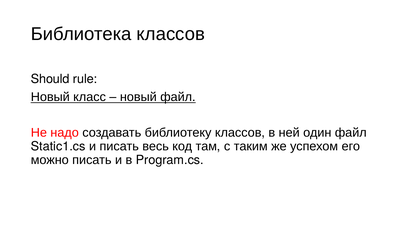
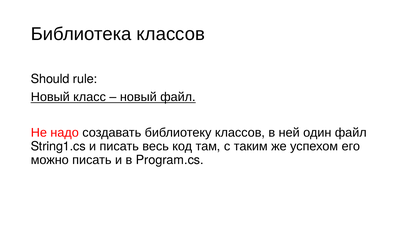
Static1.cs: Static1.cs -> String1.cs
